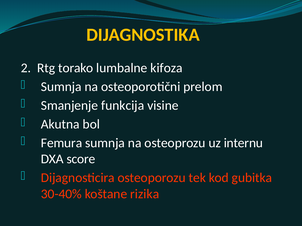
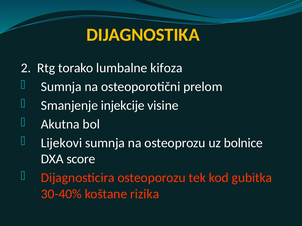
funkcija: funkcija -> injekcije
Femura: Femura -> Lijekovi
internu: internu -> bolnice
